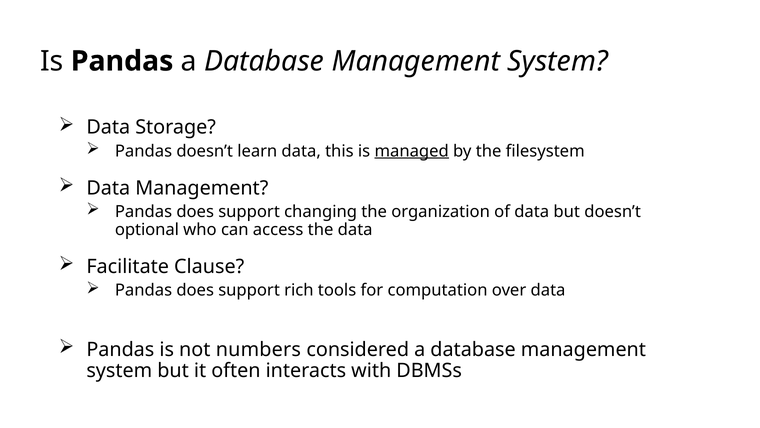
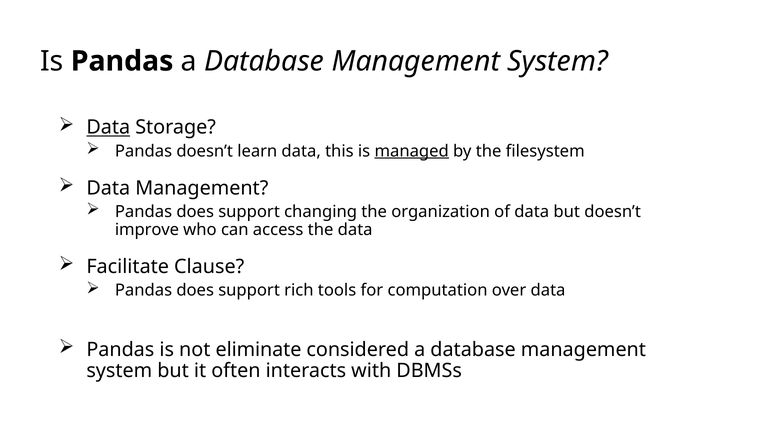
Data at (108, 127) underline: none -> present
optional: optional -> improve
numbers: numbers -> eliminate
